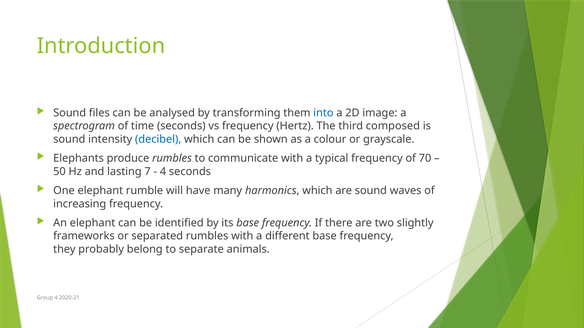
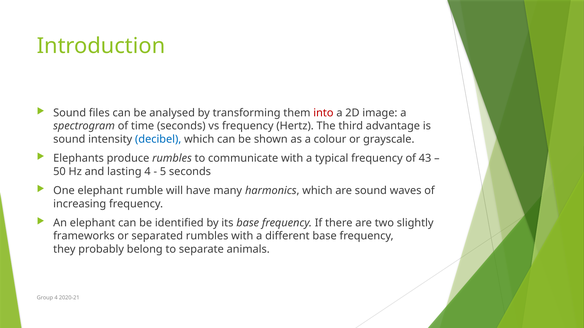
into colour: blue -> red
composed: composed -> advantage
70: 70 -> 43
lasting 7: 7 -> 4
4 at (163, 172): 4 -> 5
